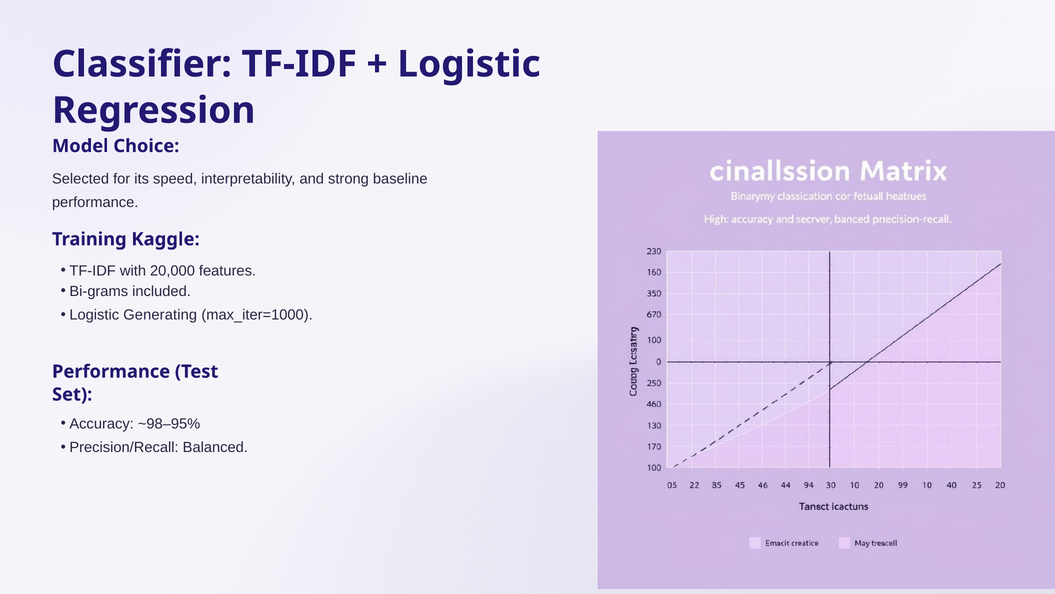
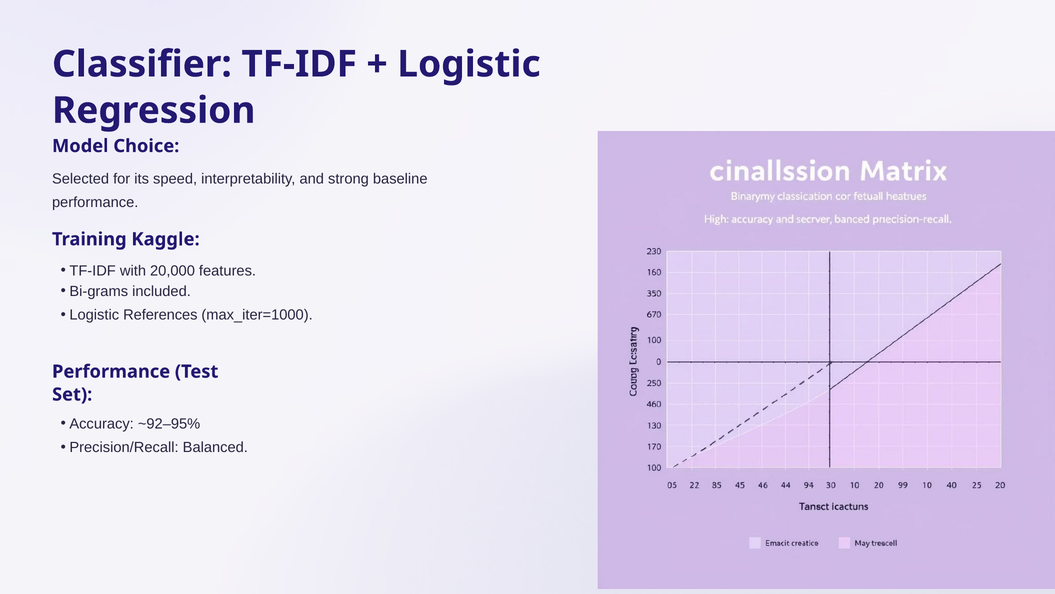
Generating: Generating -> References
~98–95%: ~98–95% -> ~92–95%
